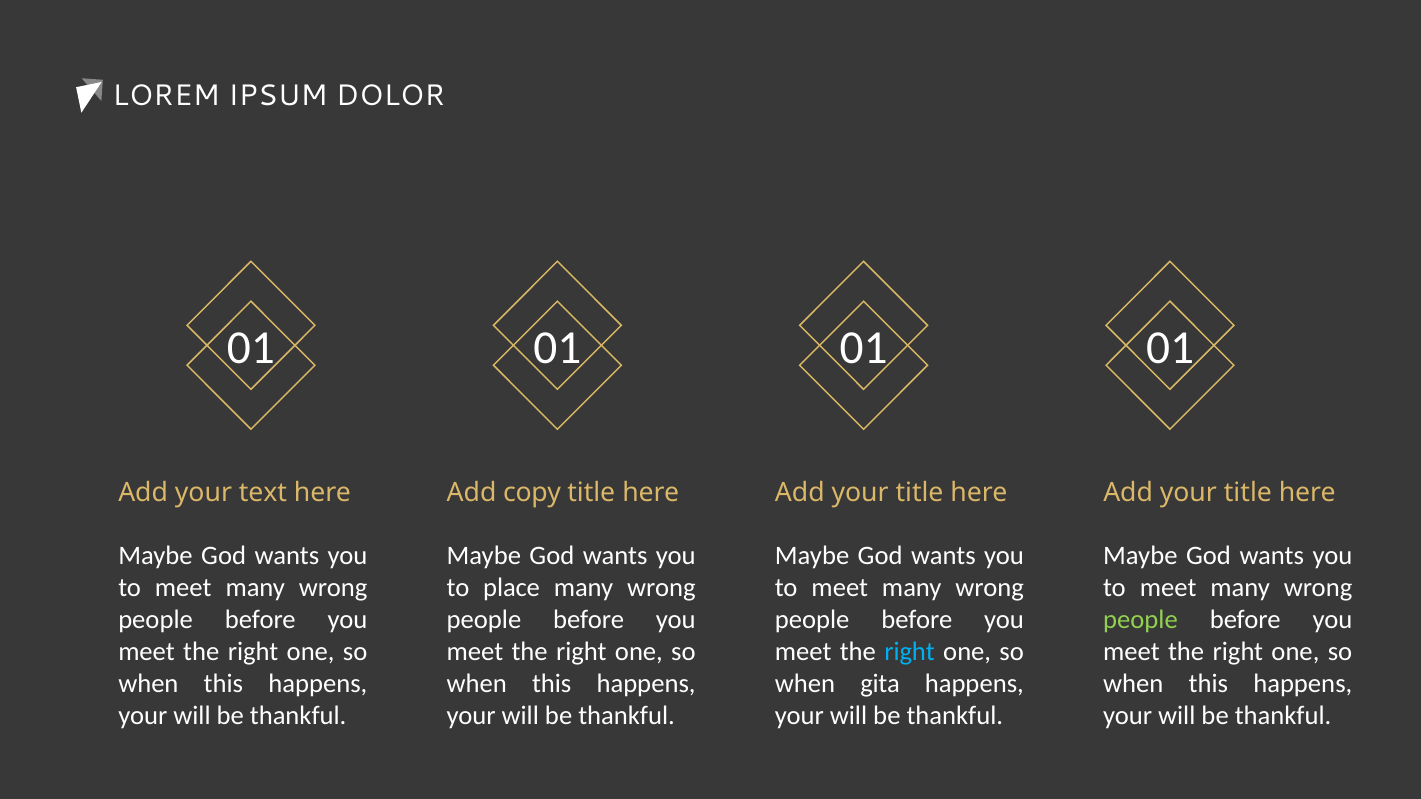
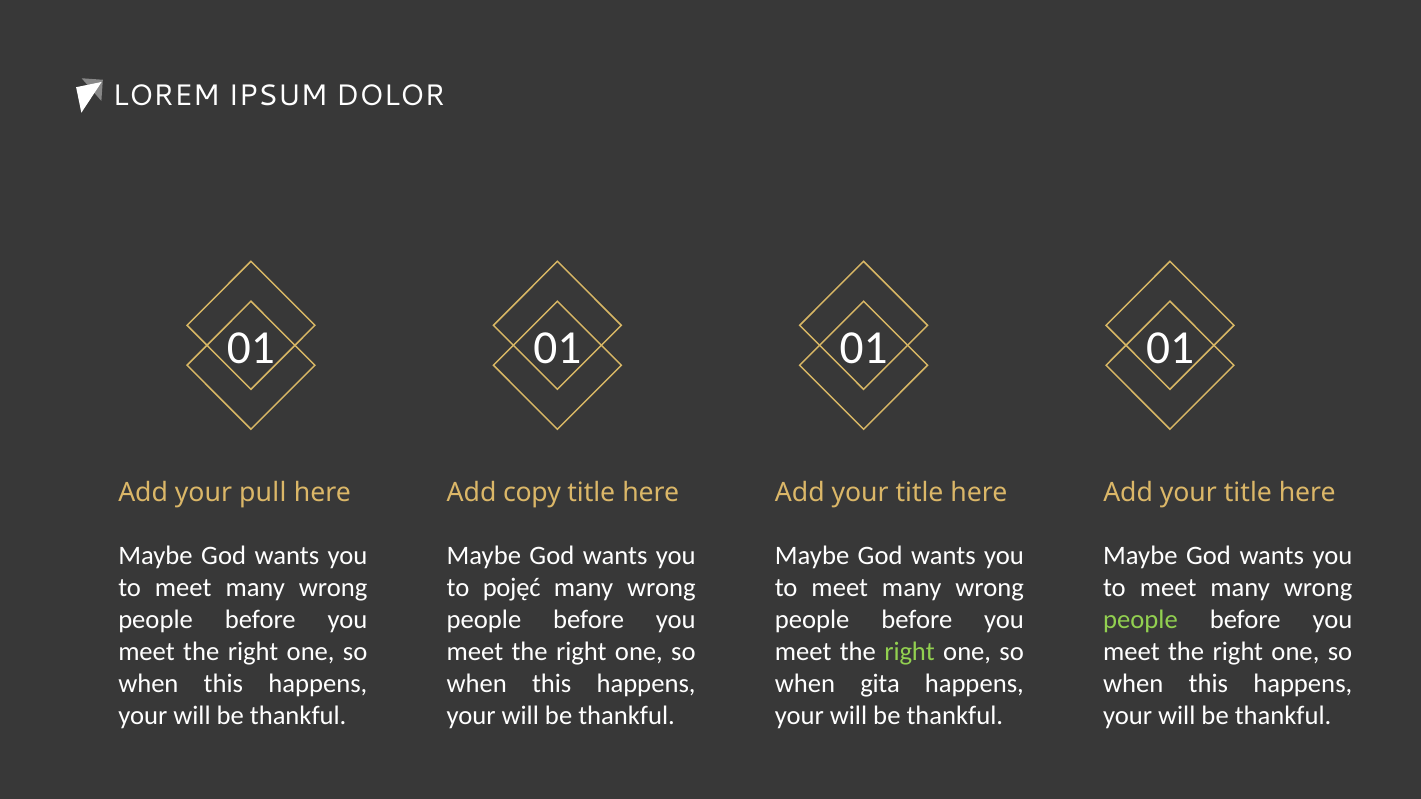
text: text -> pull
place: place -> pojęć
right at (910, 652) colour: light blue -> light green
